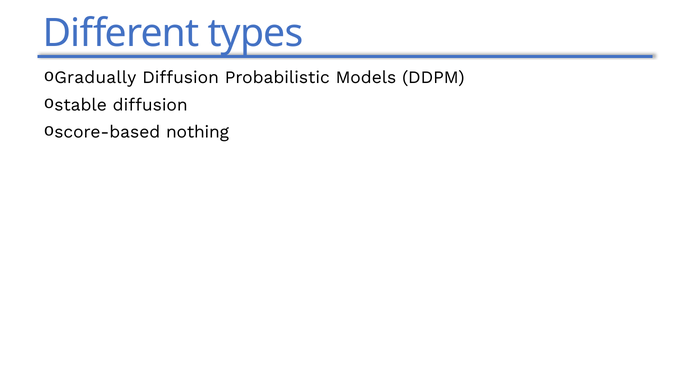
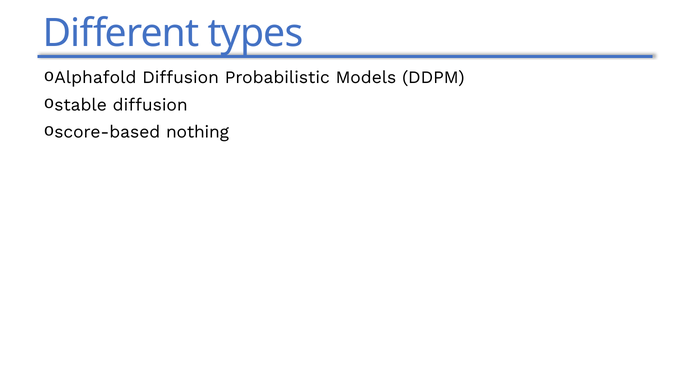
Gradually: Gradually -> Alphafold
